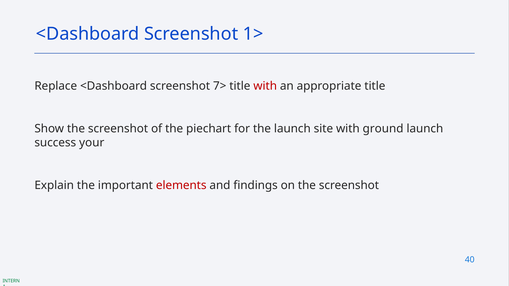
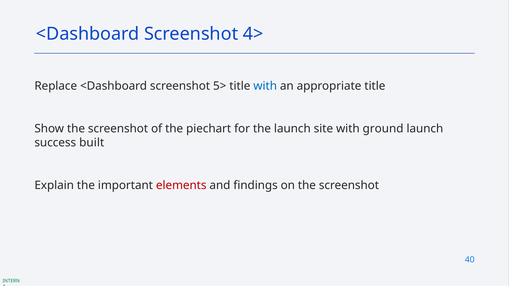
1>: 1> -> 4>
7>: 7> -> 5>
with at (265, 86) colour: red -> blue
your: your -> built
